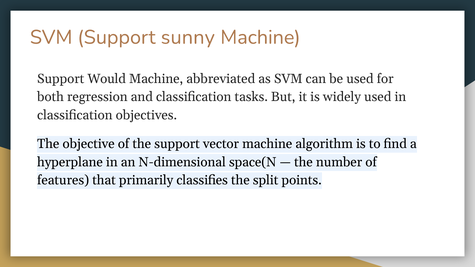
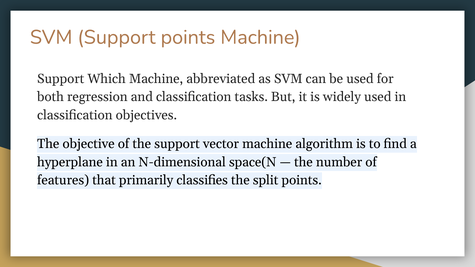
Support sunny: sunny -> points
Would: Would -> Which
